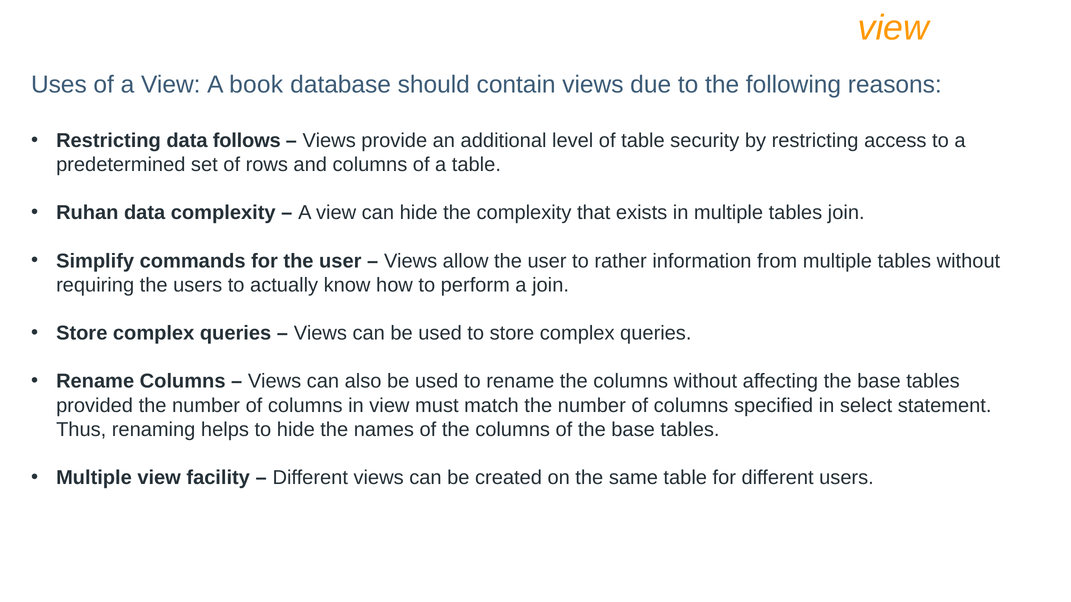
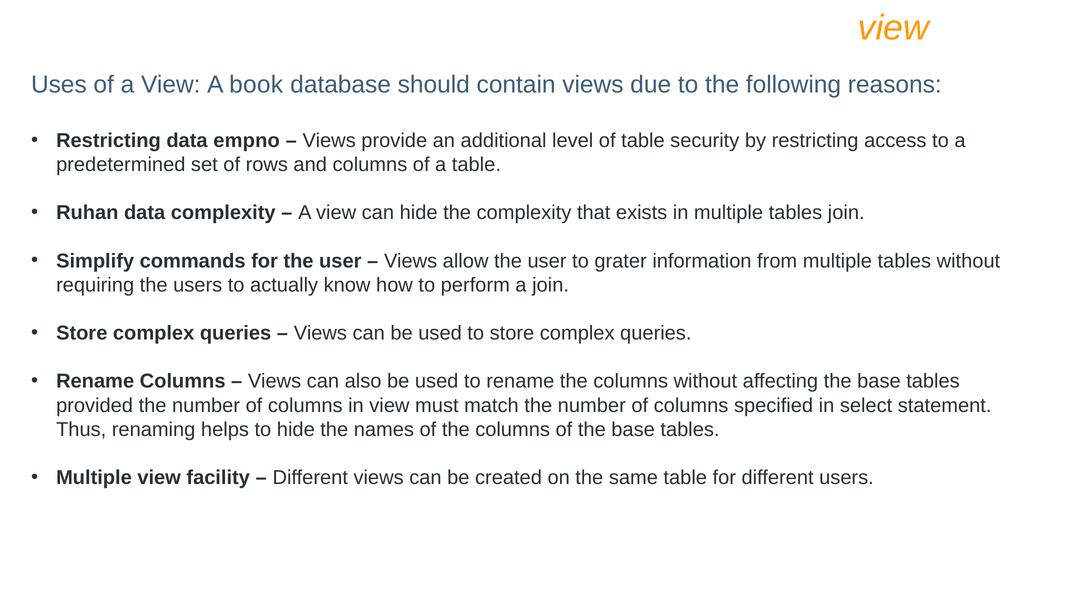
follows: follows -> empno
rather: rather -> grater
